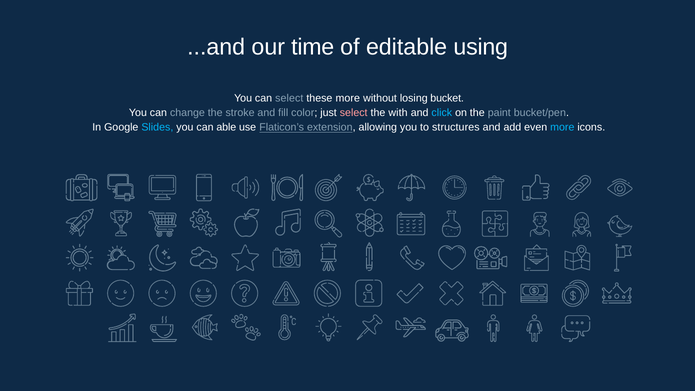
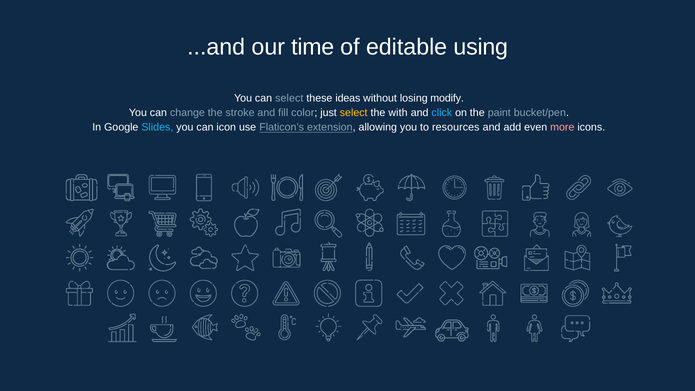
these more: more -> ideas
bucket: bucket -> modify
select at (354, 113) colour: pink -> yellow
able: able -> icon
structures: structures -> resources
more at (562, 127) colour: light blue -> pink
